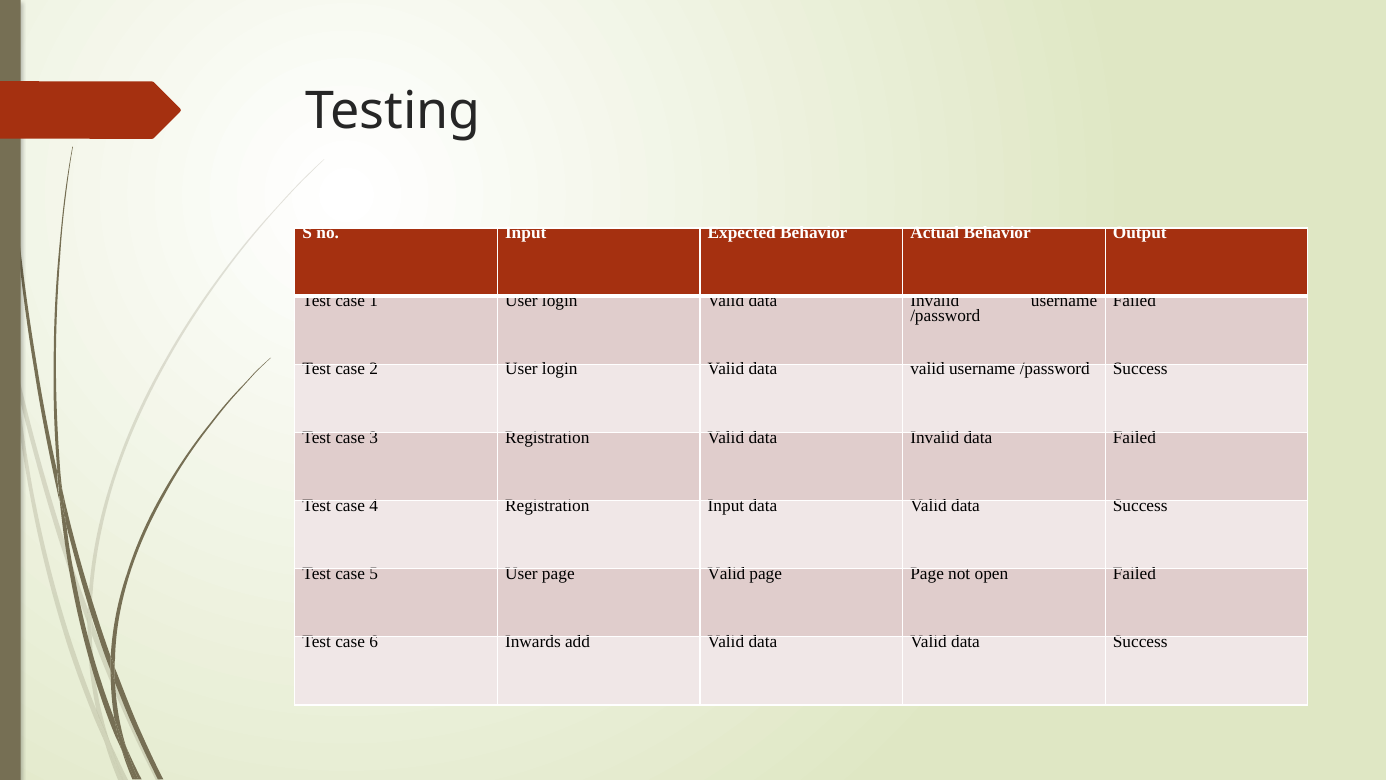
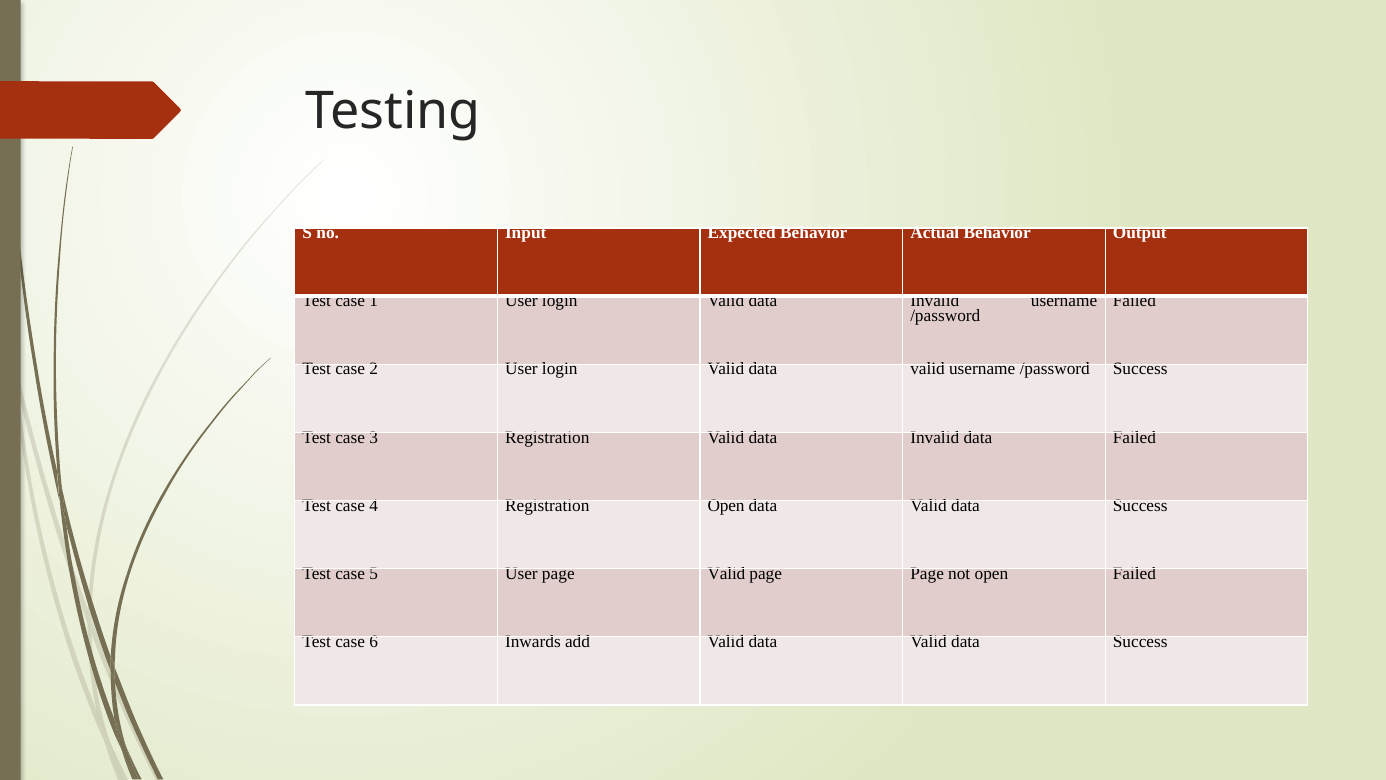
Registration Input: Input -> Open
